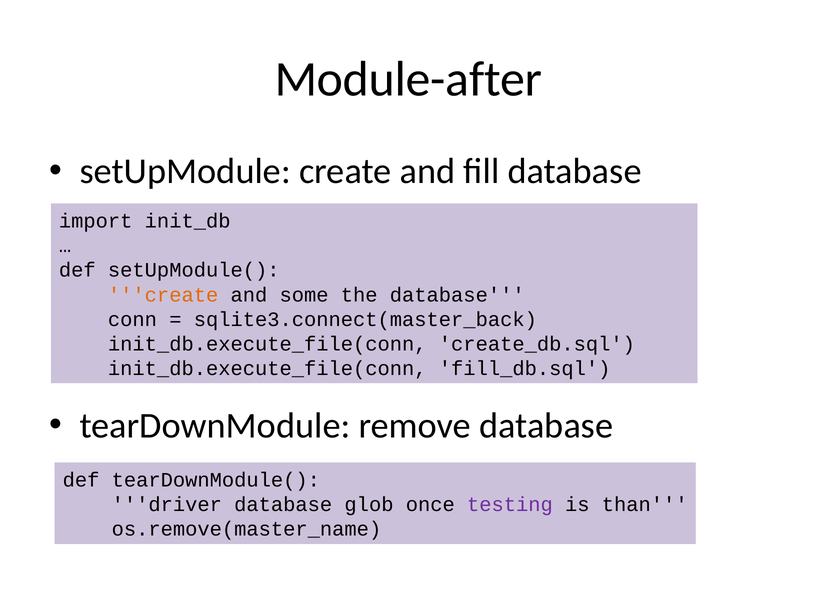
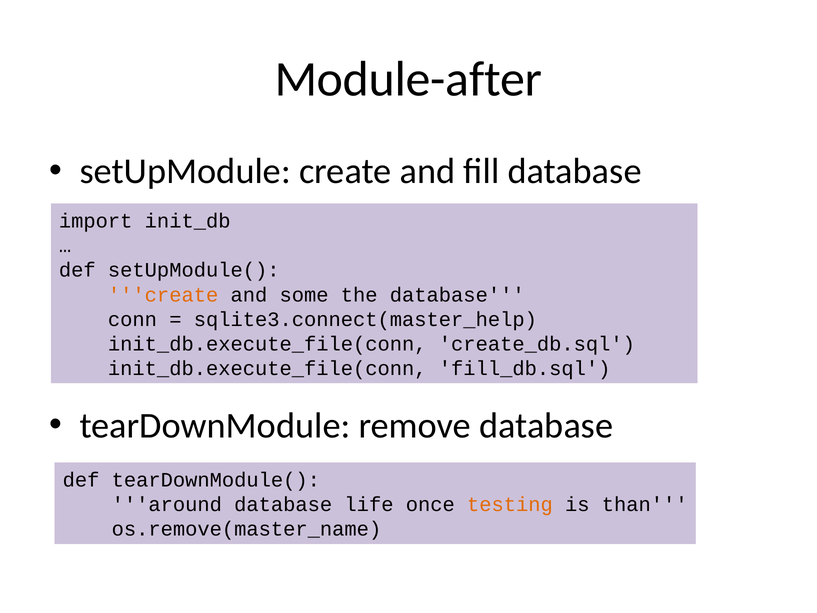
sqlite3.connect(master_back: sqlite3.connect(master_back -> sqlite3.connect(master_help
driver: driver -> around
glob: glob -> life
testing colour: purple -> orange
